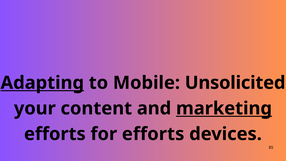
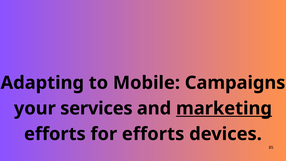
Adapting underline: present -> none
Unsolicited: Unsolicited -> Campaigns
content: content -> services
